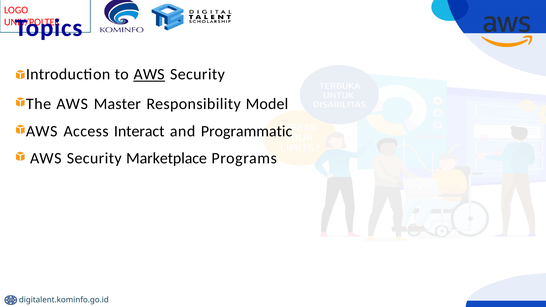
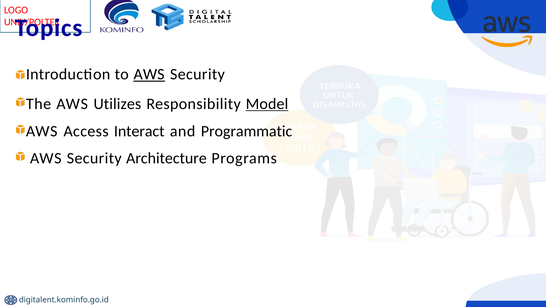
Master: Master -> Utilizes
Model underline: none -> present
Marketplace: Marketplace -> Architecture
